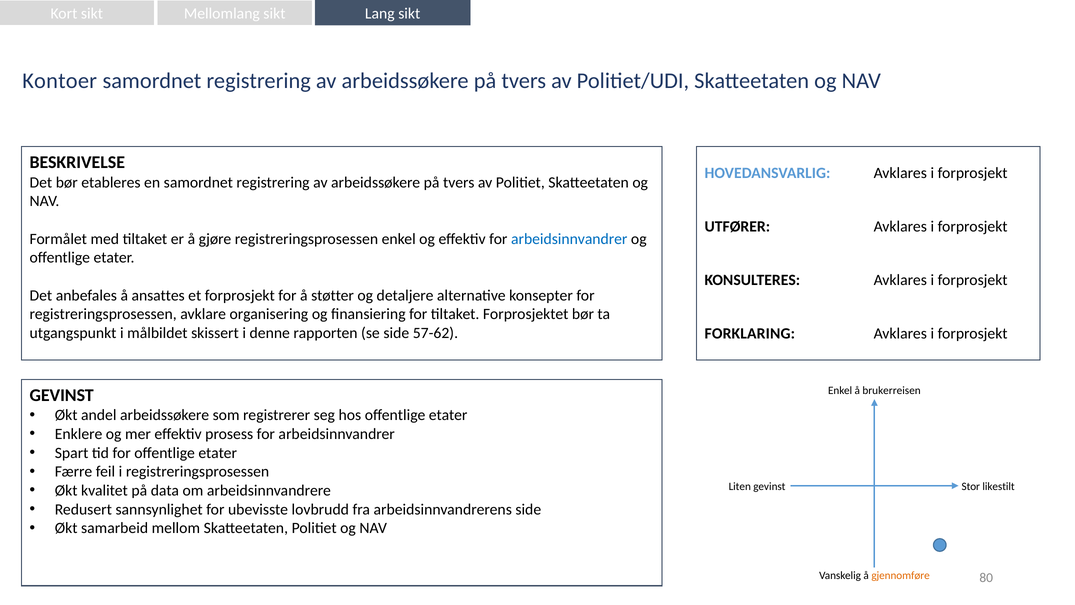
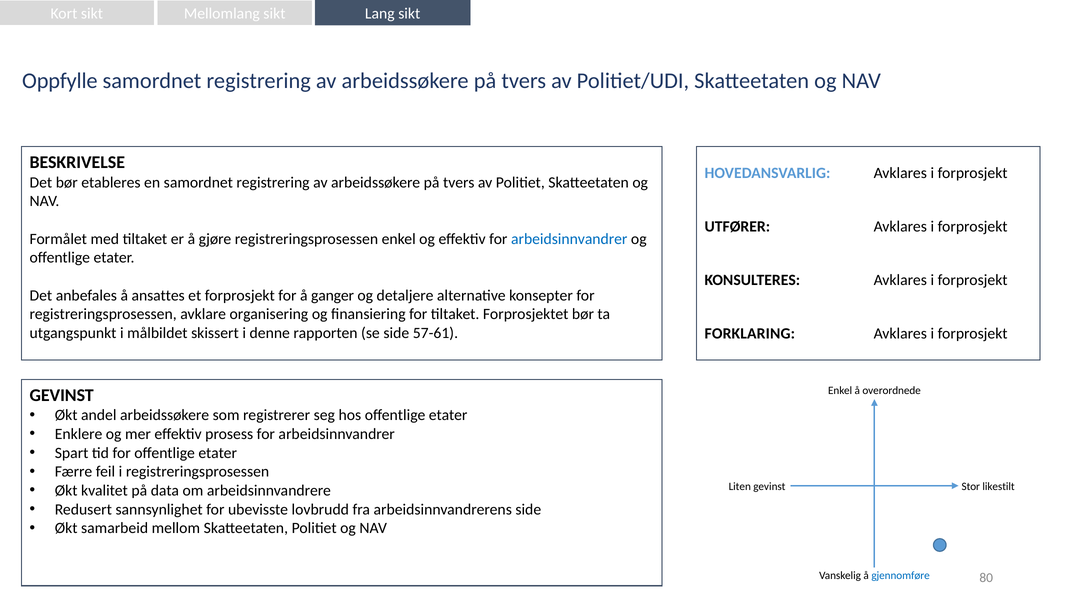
Kontoer: Kontoer -> Oppfylle
støtter: støtter -> ganger
57-62: 57-62 -> 57-61
brukerreisen: brukerreisen -> overordnede
gjennomføre colour: orange -> blue
